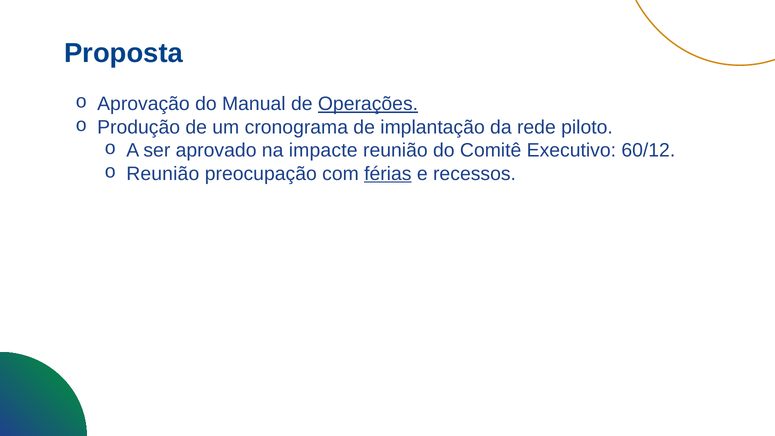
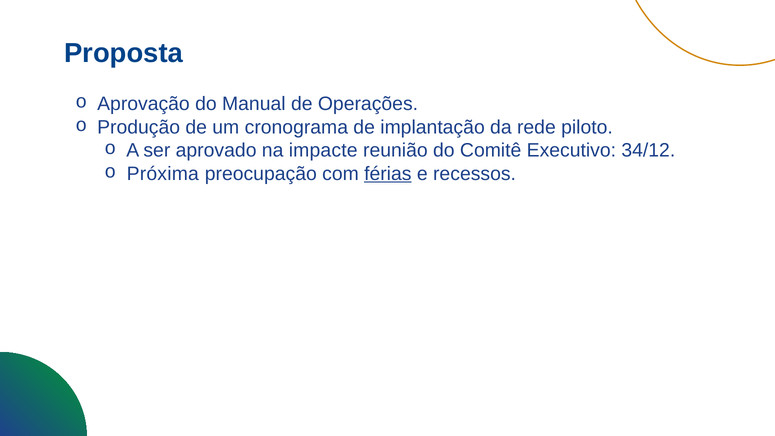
Operações underline: present -> none
60/12: 60/12 -> 34/12
Reunião at (163, 174): Reunião -> Próxima
